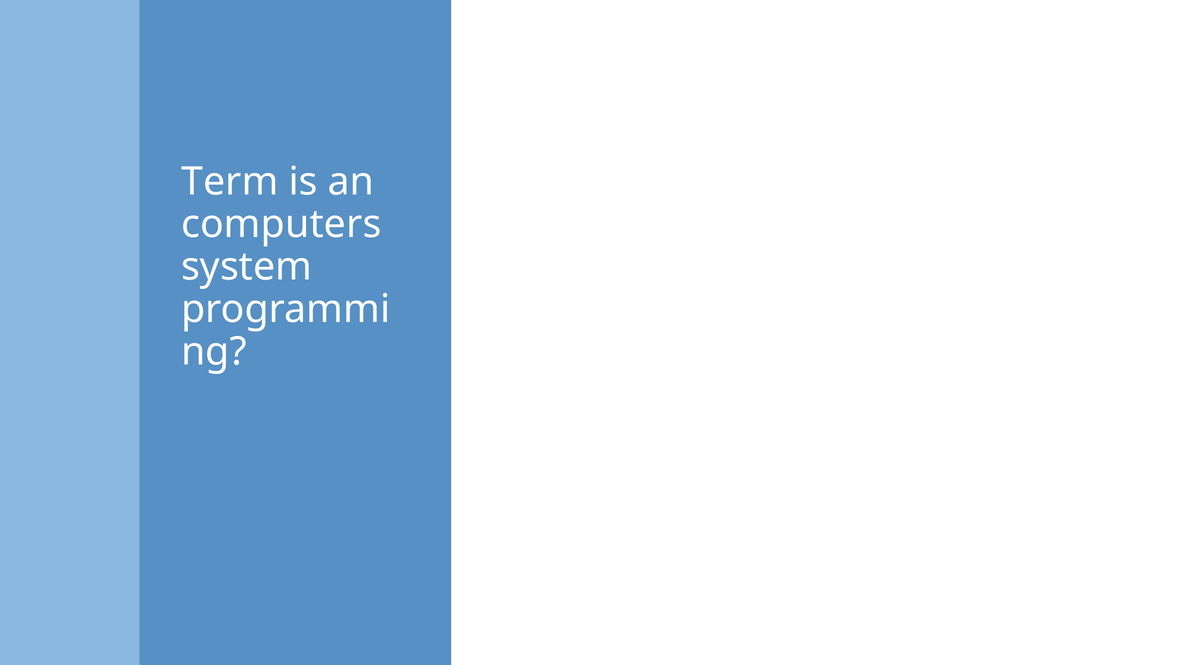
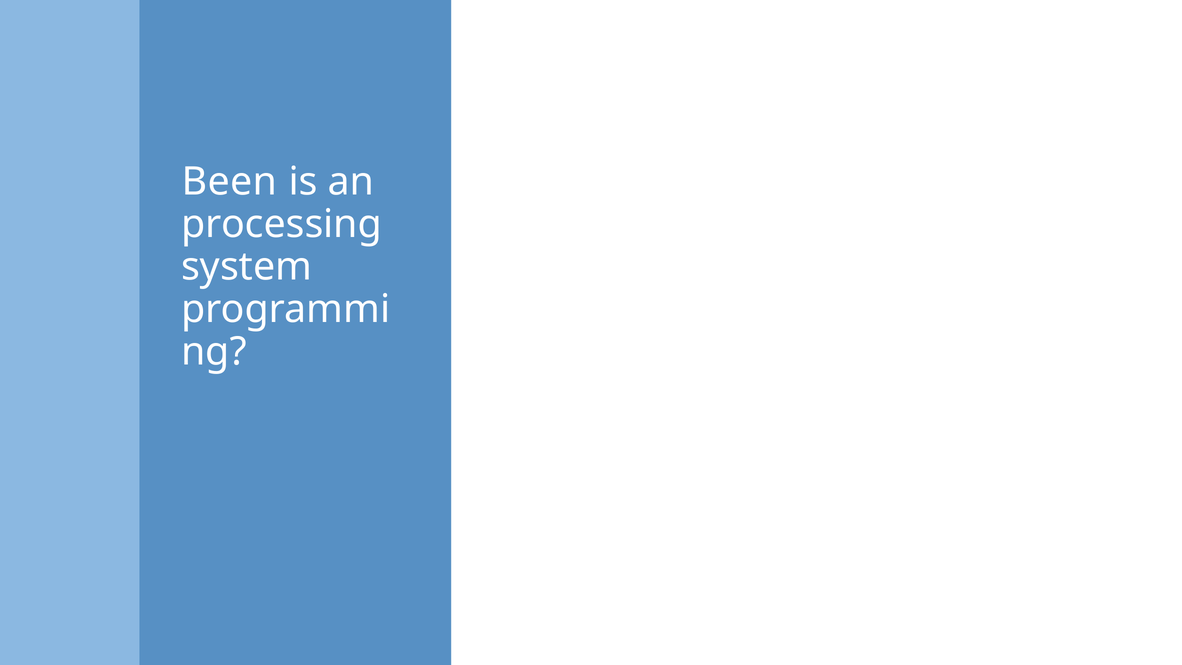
Term: Term -> Been
computers at (281, 224): computers -> processing
